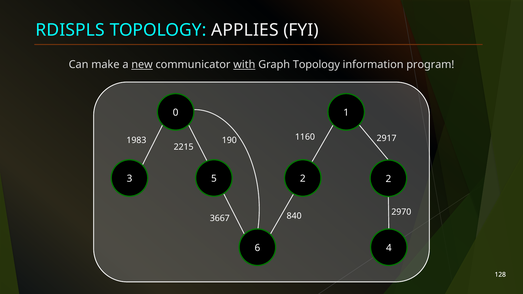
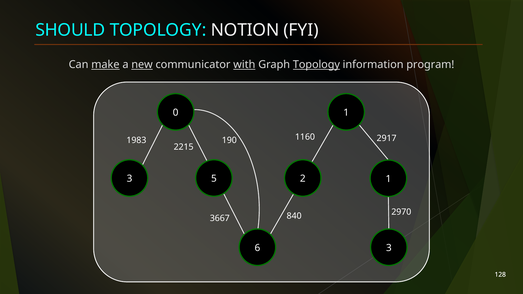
RDISPLS: RDISPLS -> SHOULD
APPLIES: APPLIES -> NOTION
make underline: none -> present
Topology at (316, 65) underline: none -> present
3 2: 2 -> 1
6 4: 4 -> 3
